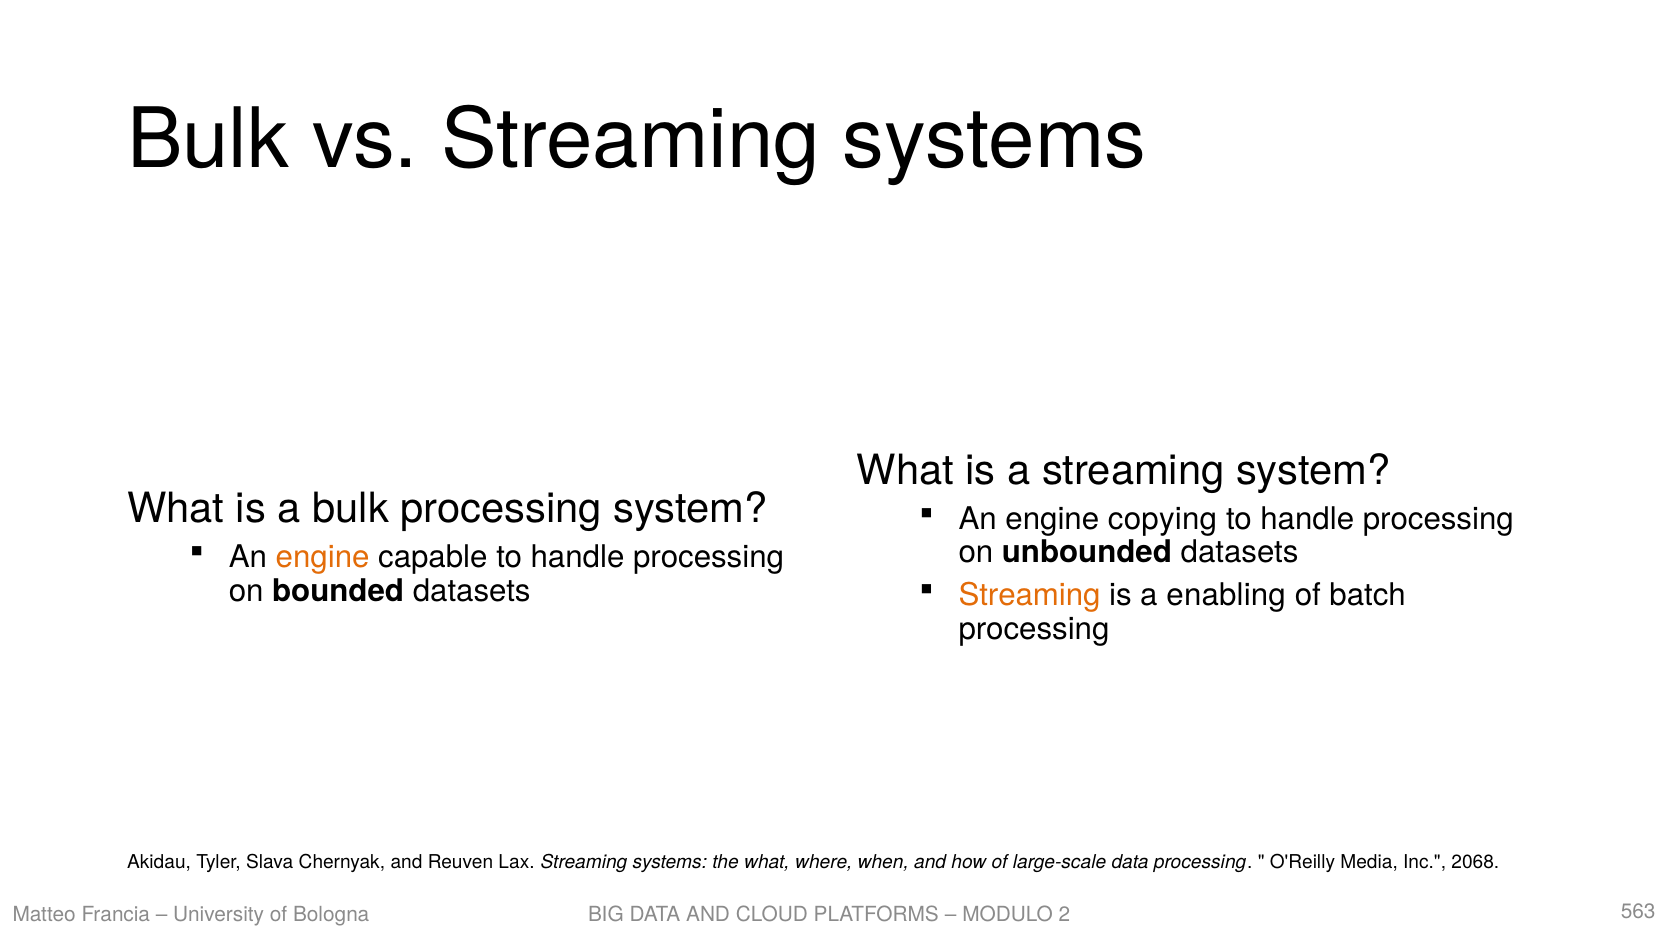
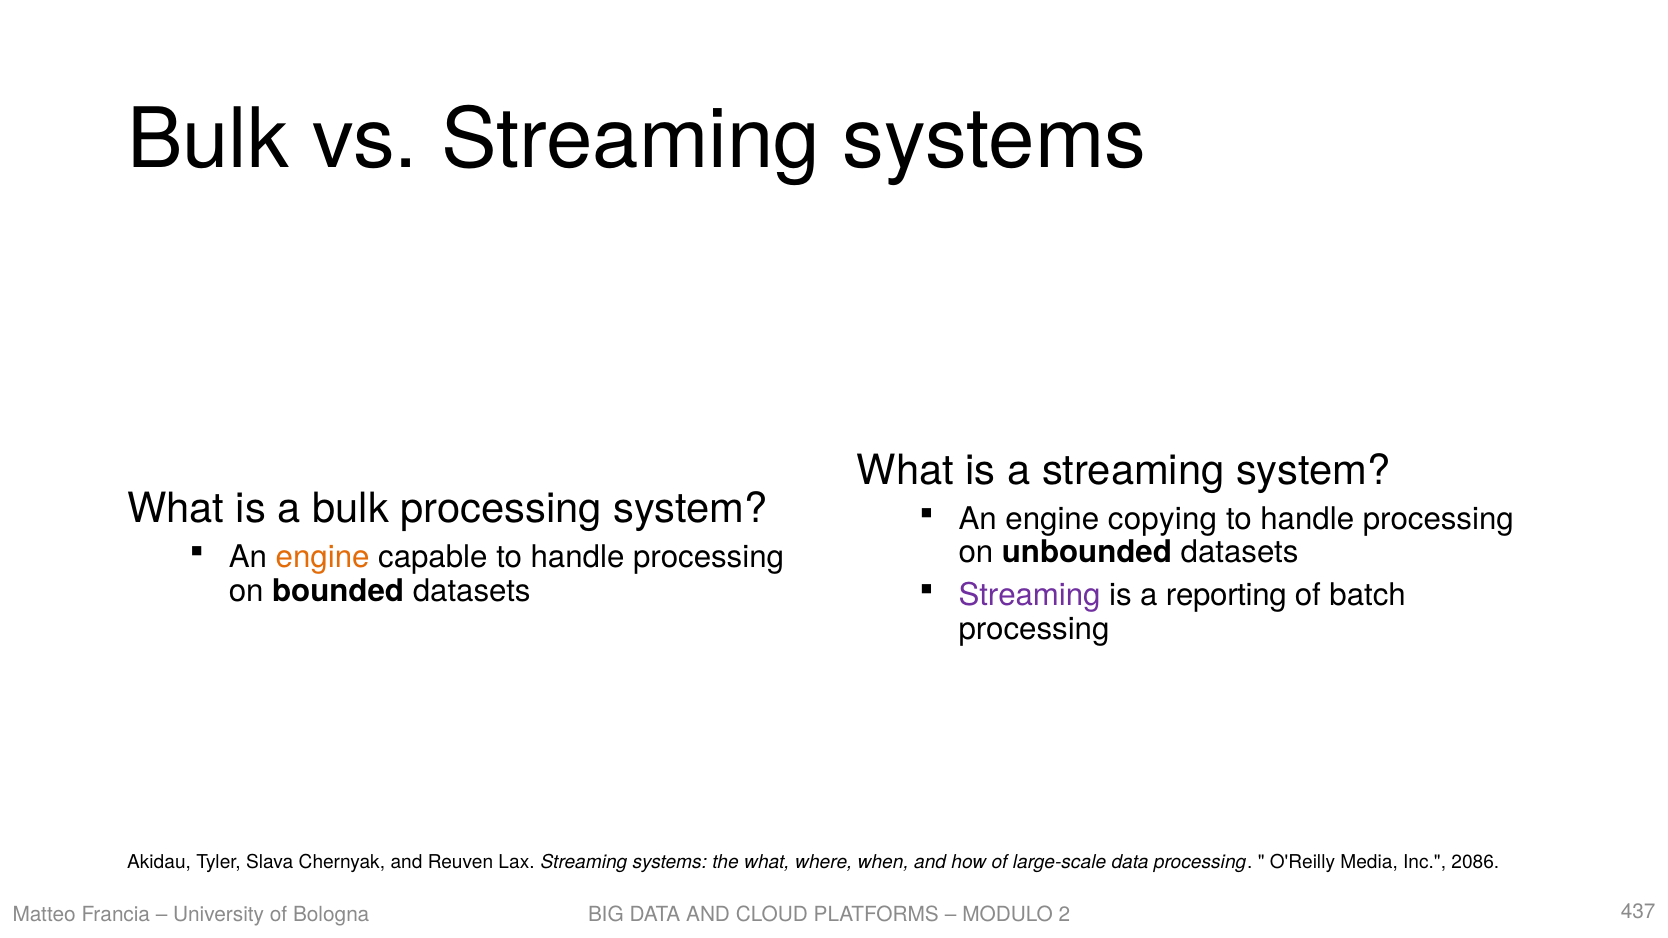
Streaming at (1030, 595) colour: orange -> purple
enabling: enabling -> reporting
2068: 2068 -> 2086
563: 563 -> 437
